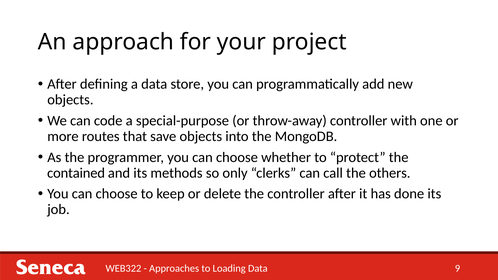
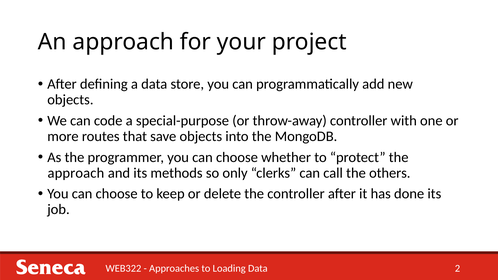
contained at (76, 173): contained -> approach
9: 9 -> 2
